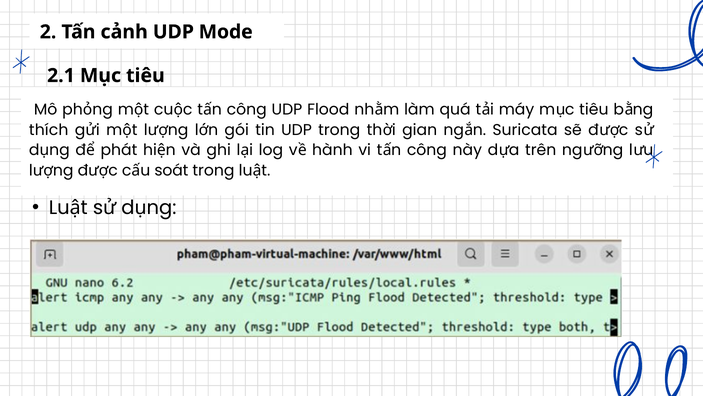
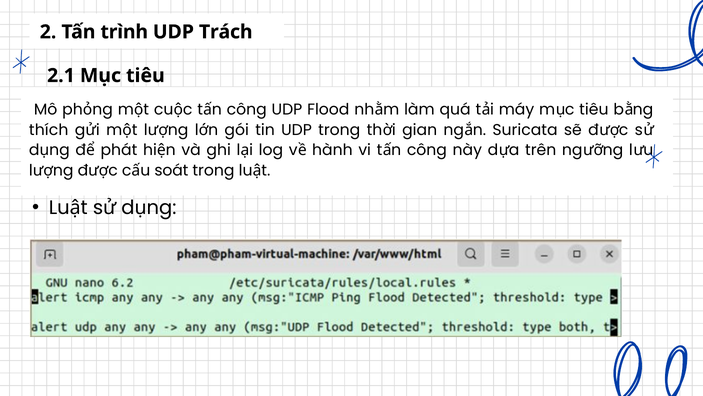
cảnh: cảnh -> trình
Mode: Mode -> Trách
